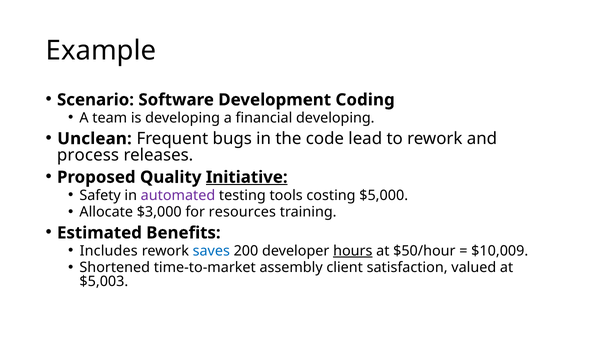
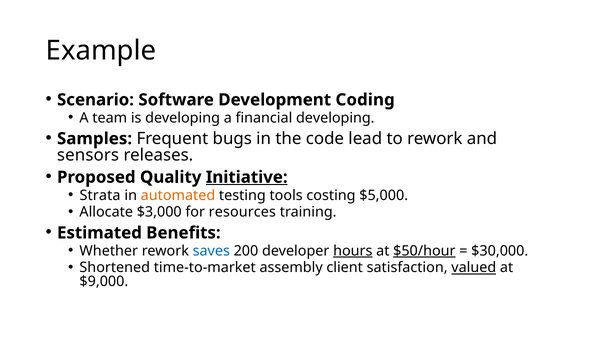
Unclean: Unclean -> Samples
process: process -> sensors
Safety: Safety -> Strata
automated colour: purple -> orange
Includes: Includes -> Whether
$50/hour underline: none -> present
$10,009: $10,009 -> $30,000
valued underline: none -> present
$5,003: $5,003 -> $9,000
